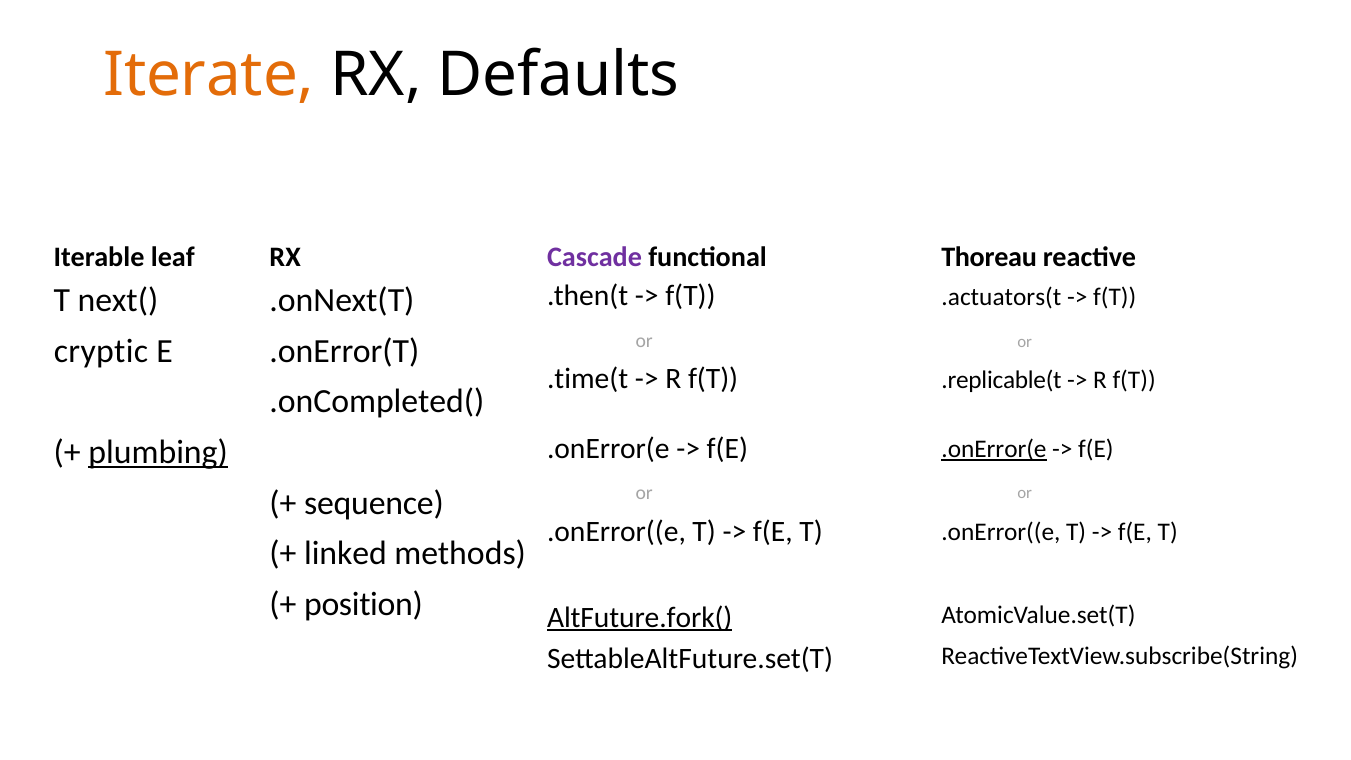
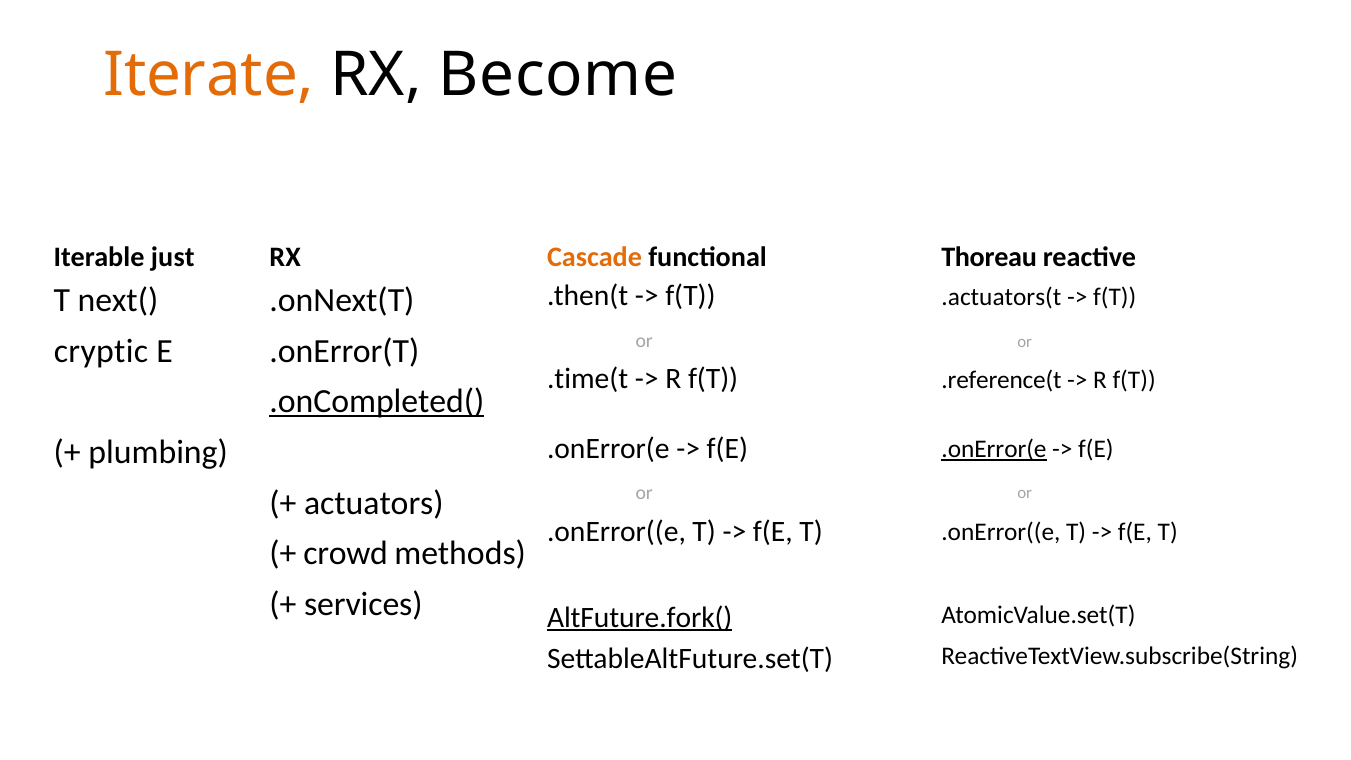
Defaults: Defaults -> Become
leaf: leaf -> just
Cascade colour: purple -> orange
.replicable(t: .replicable(t -> .reference(t
.onCompleted( underline: none -> present
plumbing underline: present -> none
sequence: sequence -> actuators
linked: linked -> crowd
position: position -> services
